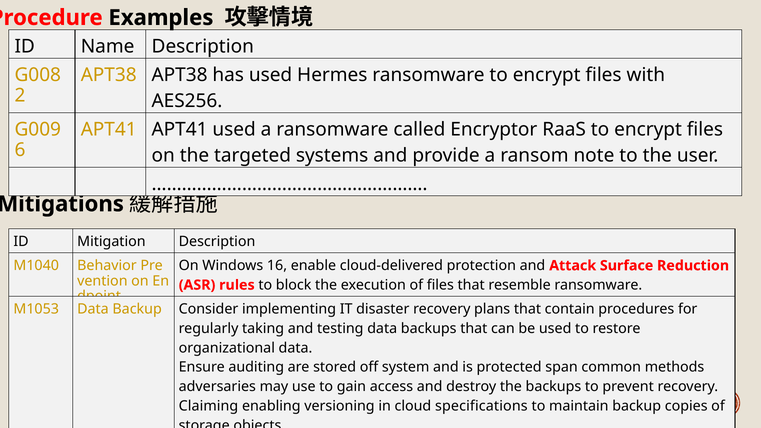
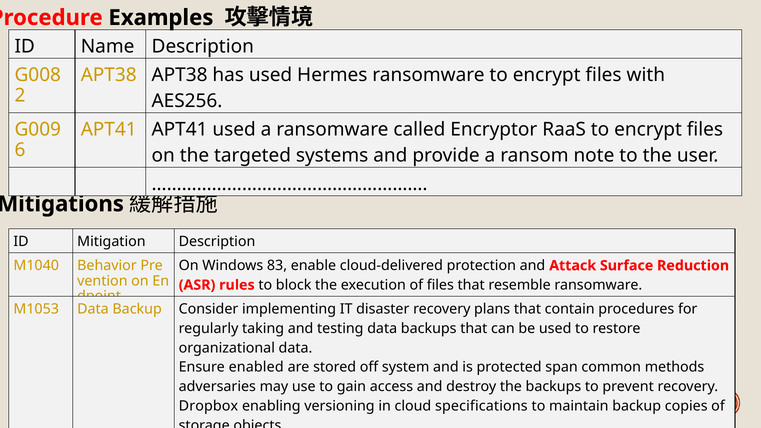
16: 16 -> 83
auditing: auditing -> enabled
Claiming: Claiming -> Dropbox
